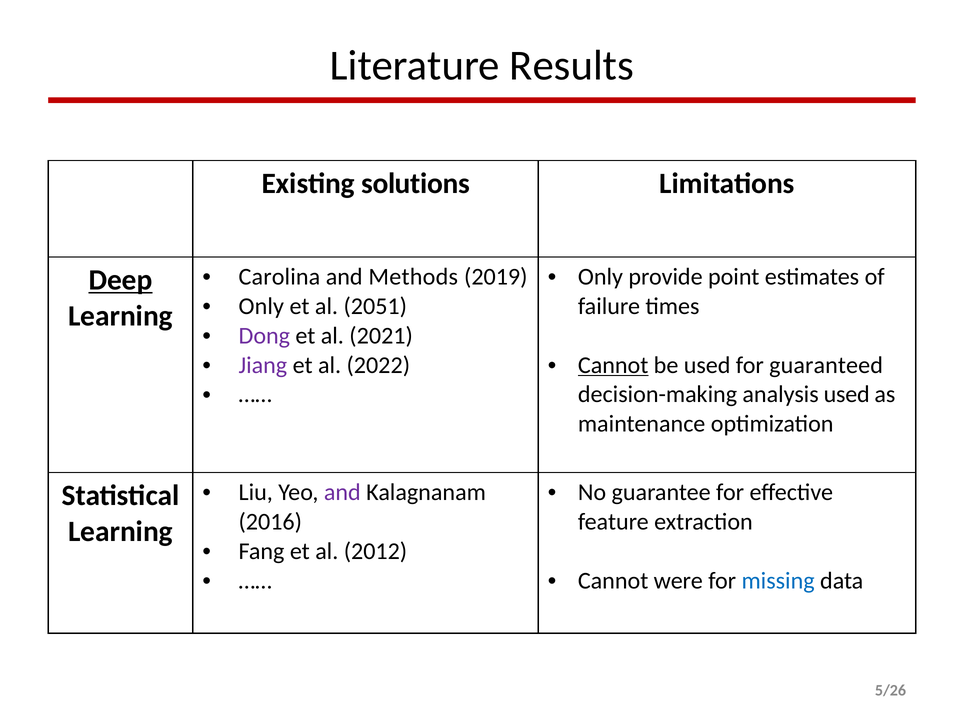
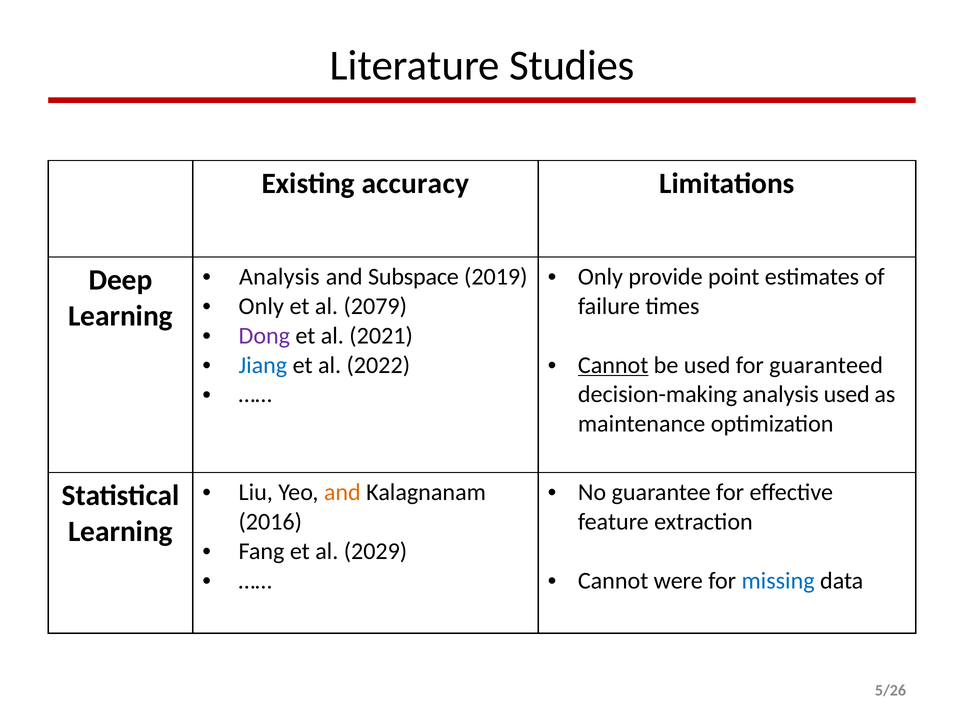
Results: Results -> Studies
solutions: solutions -> accuracy
Carolina at (279, 277): Carolina -> Analysis
Methods: Methods -> Subspace
Deep underline: present -> none
2051: 2051 -> 2079
Jiang colour: purple -> blue
and at (342, 492) colour: purple -> orange
2012: 2012 -> 2029
